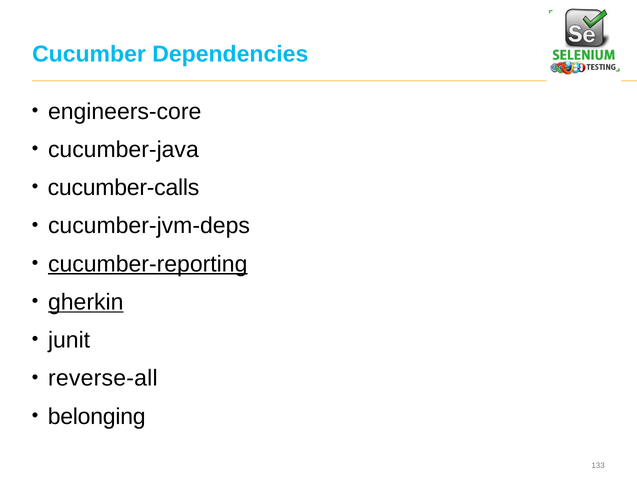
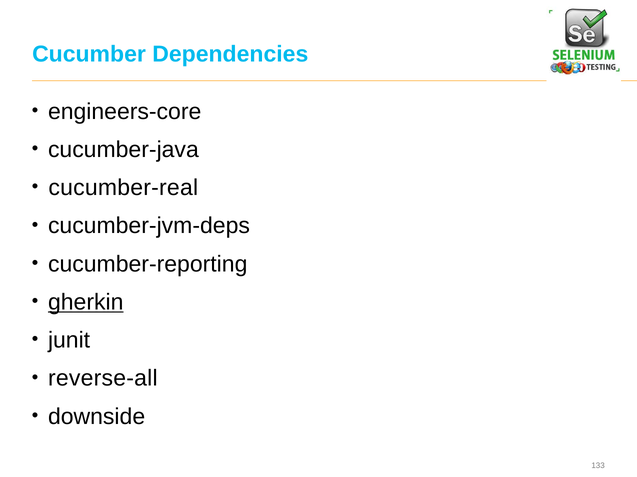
cucumber-calls: cucumber-calls -> cucumber-real
cucumber-reporting underline: present -> none
belonging: belonging -> downside
